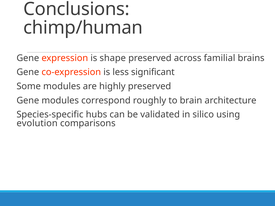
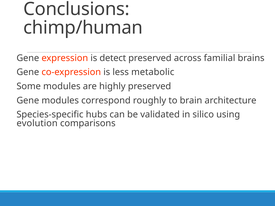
shape: shape -> detect
significant: significant -> metabolic
